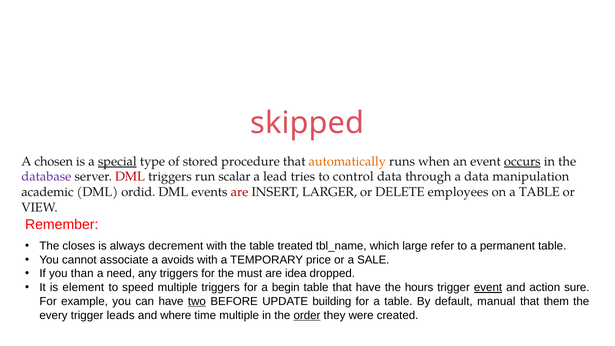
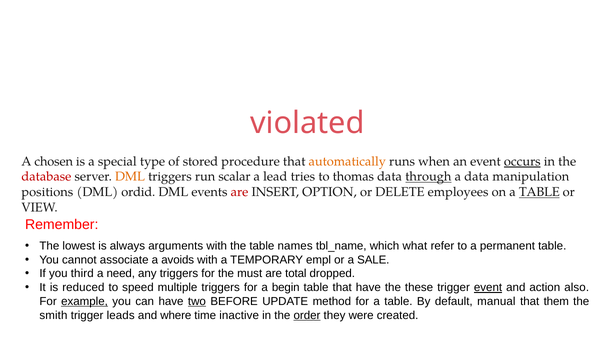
skipped: skipped -> violated
special underline: present -> none
database colour: purple -> red
DML at (130, 177) colour: red -> orange
control: control -> thomas
through underline: none -> present
academic: academic -> positions
LARGER: LARGER -> OPTION
TABLE at (539, 192) underline: none -> present
closes: closes -> lowest
decrement: decrement -> arguments
treated: treated -> names
large: large -> what
price: price -> empl
than: than -> third
idea: idea -> total
element: element -> reduced
hours: hours -> these
sure: sure -> also
example underline: none -> present
building: building -> method
every: every -> smith
time multiple: multiple -> inactive
